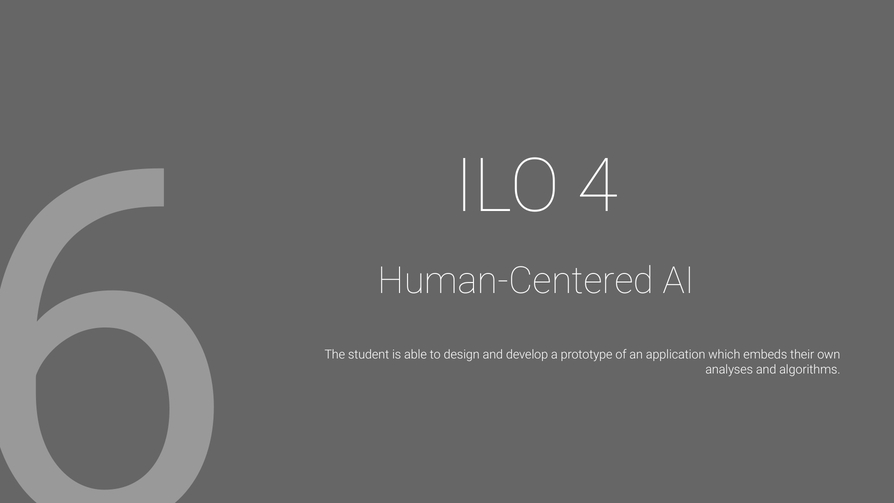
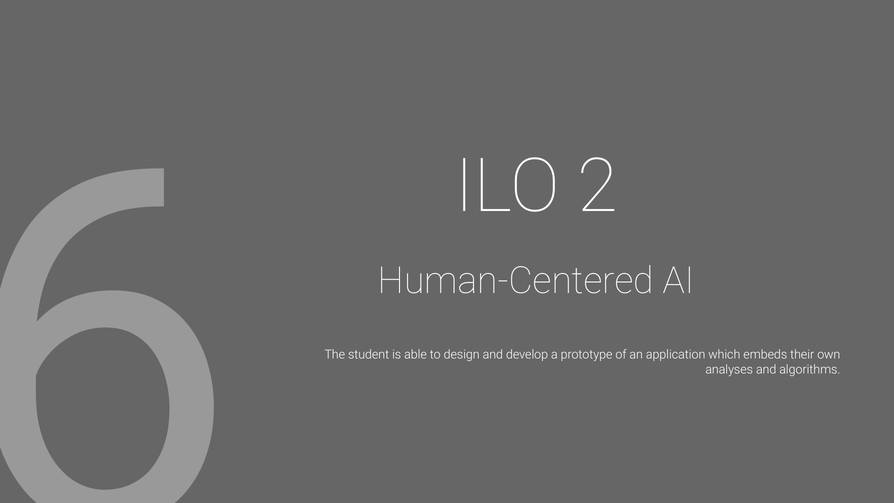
4: 4 -> 2
